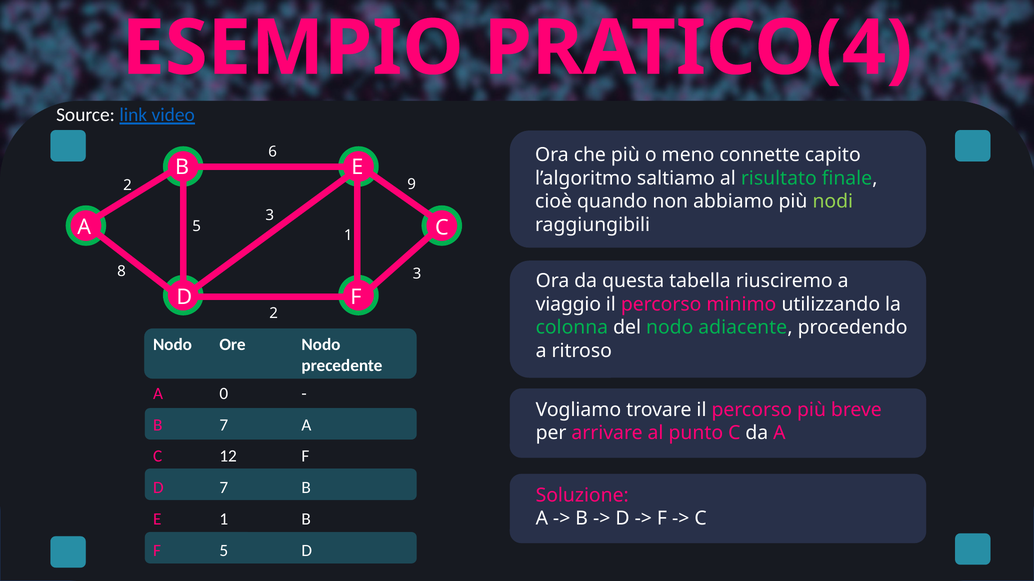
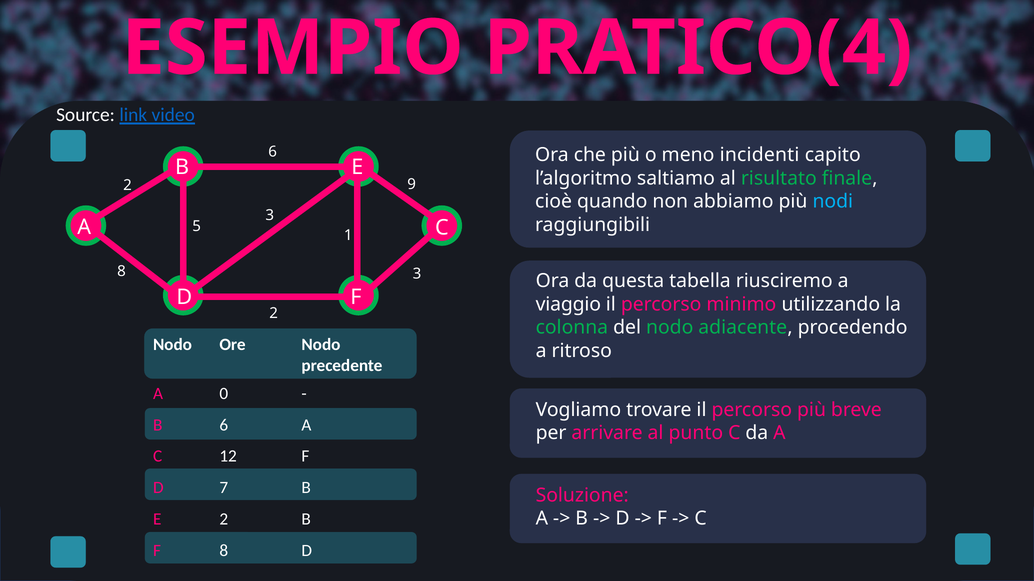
connette: connette -> incidenti
nodi colour: light green -> light blue
B 7: 7 -> 6
E 1: 1 -> 2
F 5: 5 -> 8
